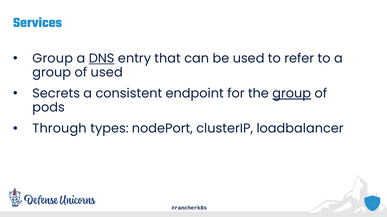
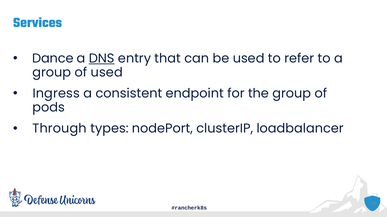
Group at (53, 59): Group -> Dance
Secrets: Secrets -> Ingress
group at (292, 94) underline: present -> none
